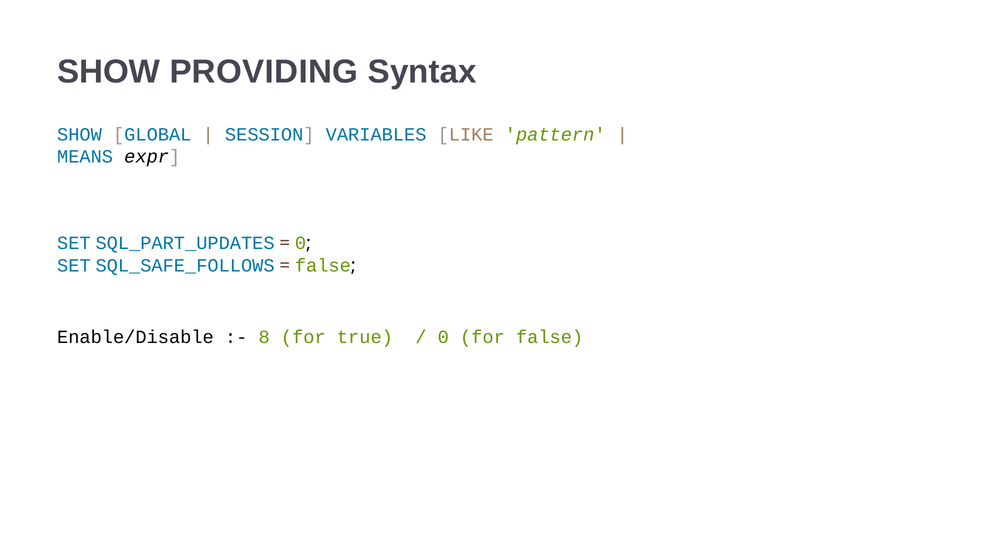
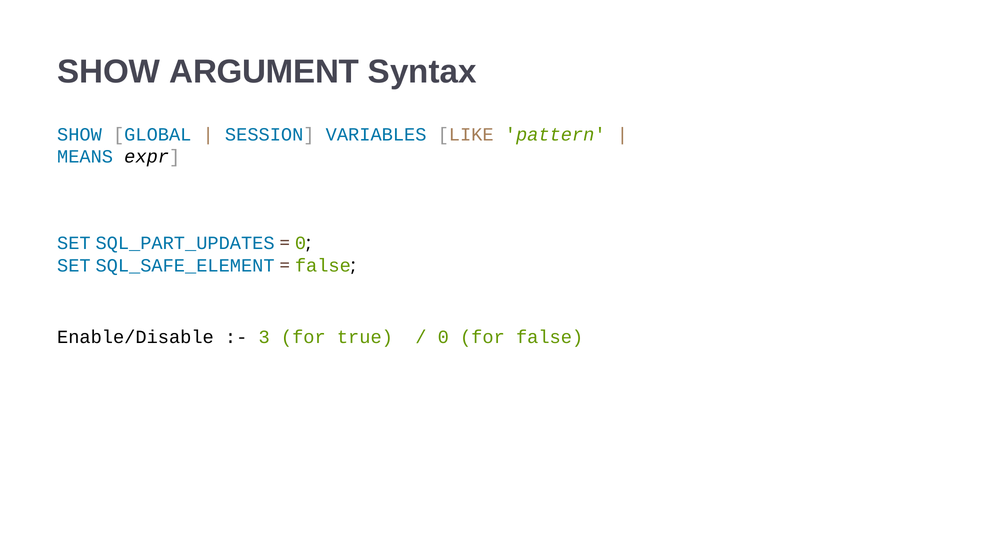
PROVIDING: PROVIDING -> ARGUMENT
SQL_SAFE_FOLLOWS: SQL_SAFE_FOLLOWS -> SQL_SAFE_ELEMENT
8: 8 -> 3
